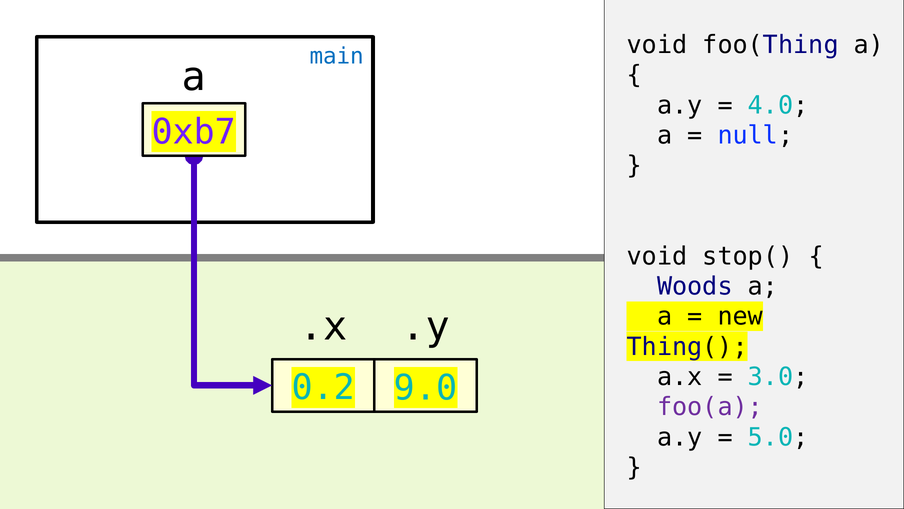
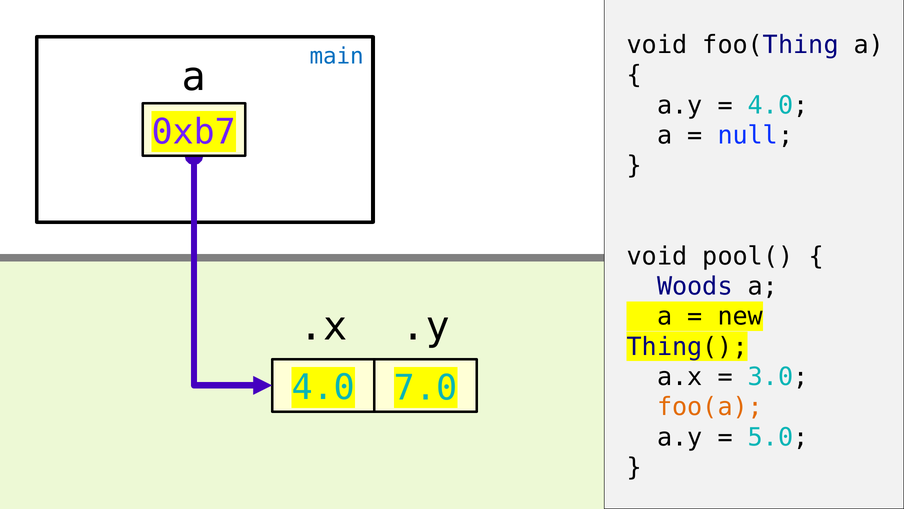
stop(: stop( -> pool(
0.2 at (323, 387): 0.2 -> 4.0
9.0: 9.0 -> 7.0
foo(a colour: purple -> orange
